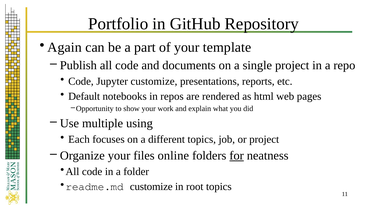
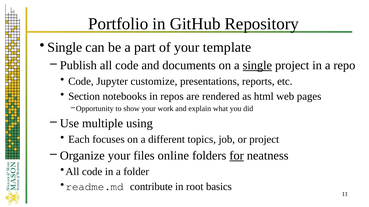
Again at (65, 48): Again -> Single
single at (257, 66) underline: none -> present
Default: Default -> Section
readme.md customize: customize -> contribute
root topics: topics -> basics
